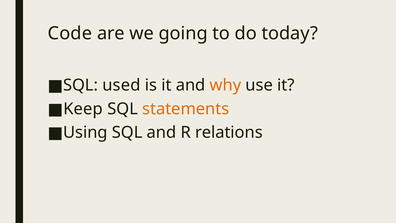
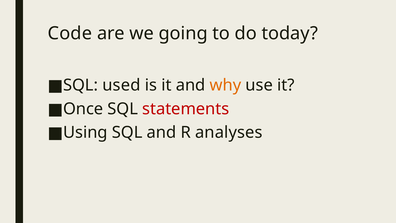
Keep: Keep -> Once
statements colour: orange -> red
relations: relations -> analyses
